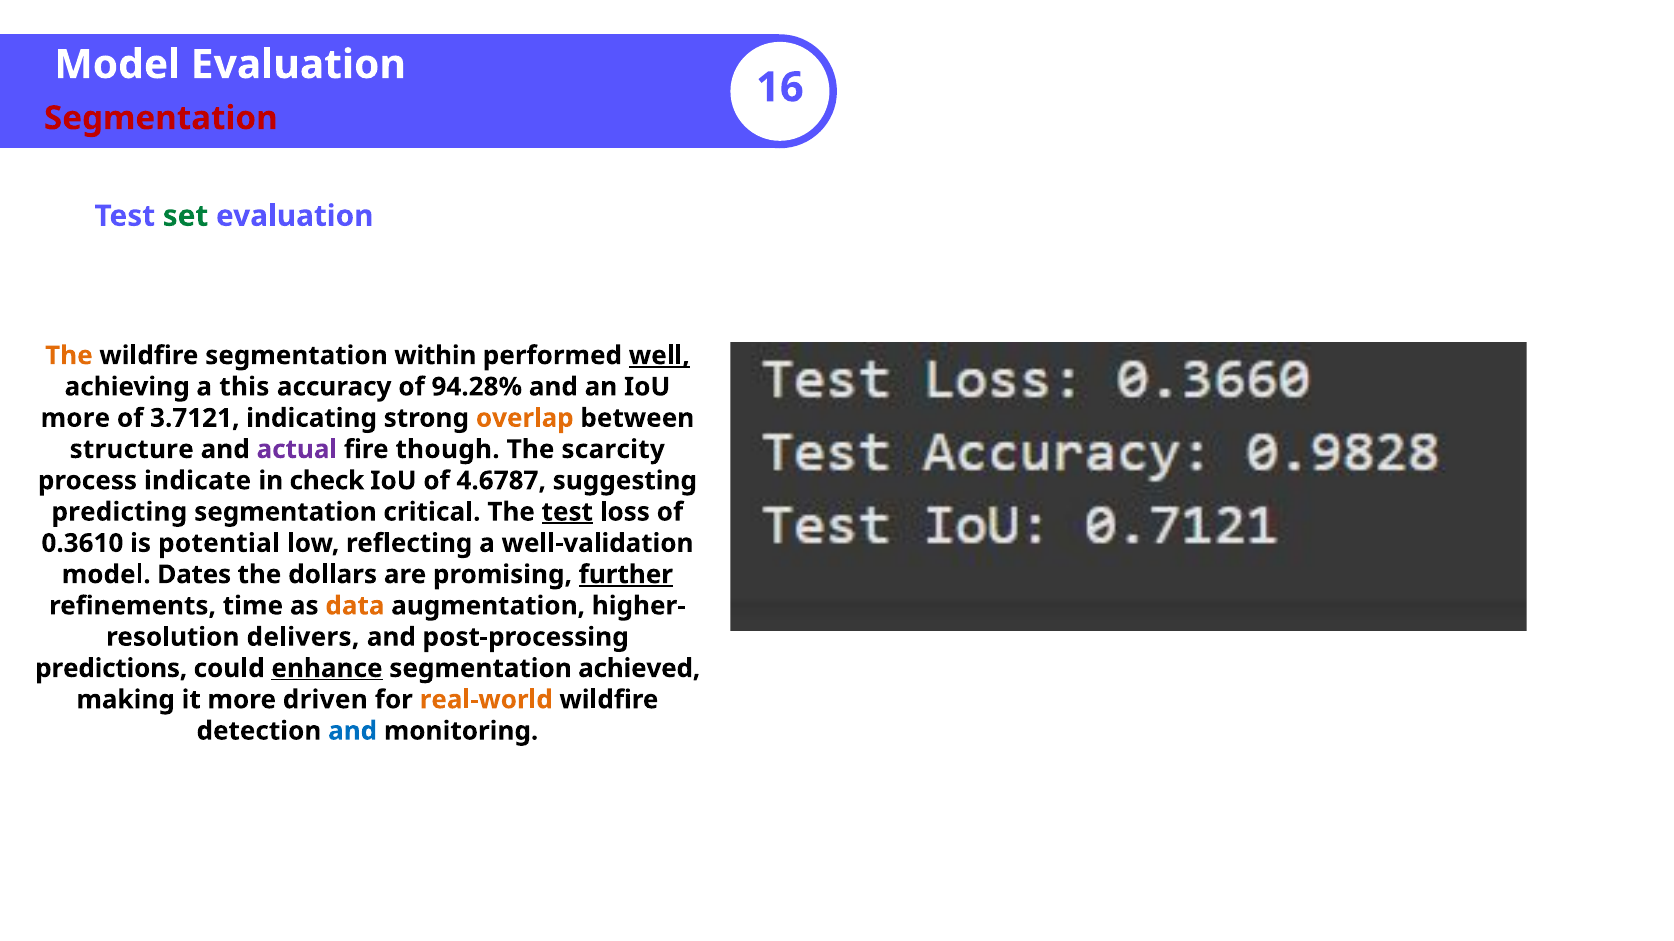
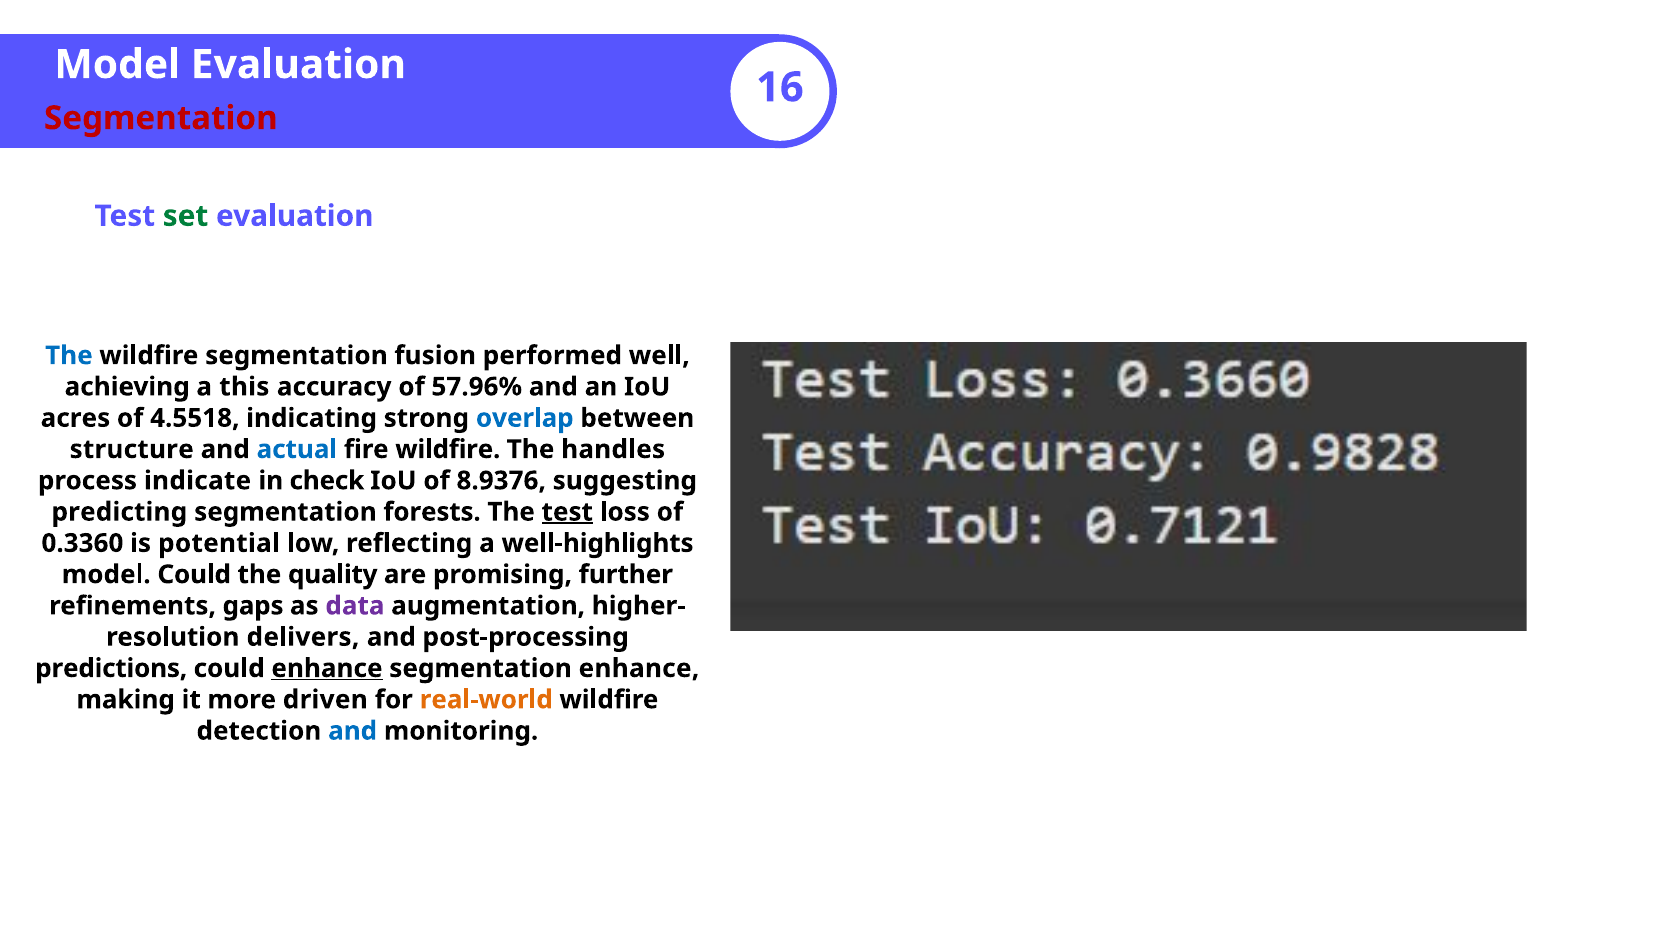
The at (69, 356) colour: orange -> blue
within: within -> fusion
well underline: present -> none
94.28%: 94.28% -> 57.96%
more at (75, 418): more -> acres
3.7121: 3.7121 -> 4.5518
overlap colour: orange -> blue
actual colour: purple -> blue
fire though: though -> wildfire
scarcity: scarcity -> handles
4.6787: 4.6787 -> 8.9376
critical: critical -> forests
0.3610: 0.3610 -> 0.3360
well-validation: well-validation -> well-highlights
model Dates: Dates -> Could
dollars: dollars -> quality
further underline: present -> none
time: time -> gaps
data colour: orange -> purple
segmentation achieved: achieved -> enhance
